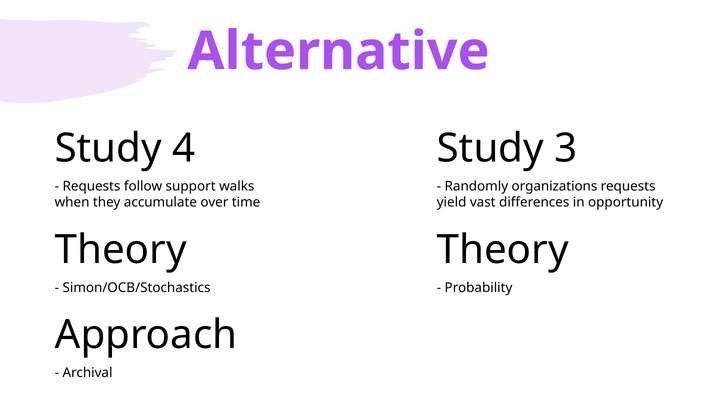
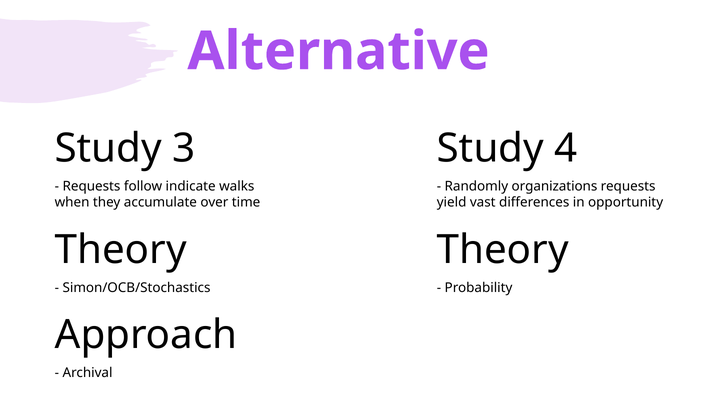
4: 4 -> 3
3: 3 -> 4
support: support -> indicate
